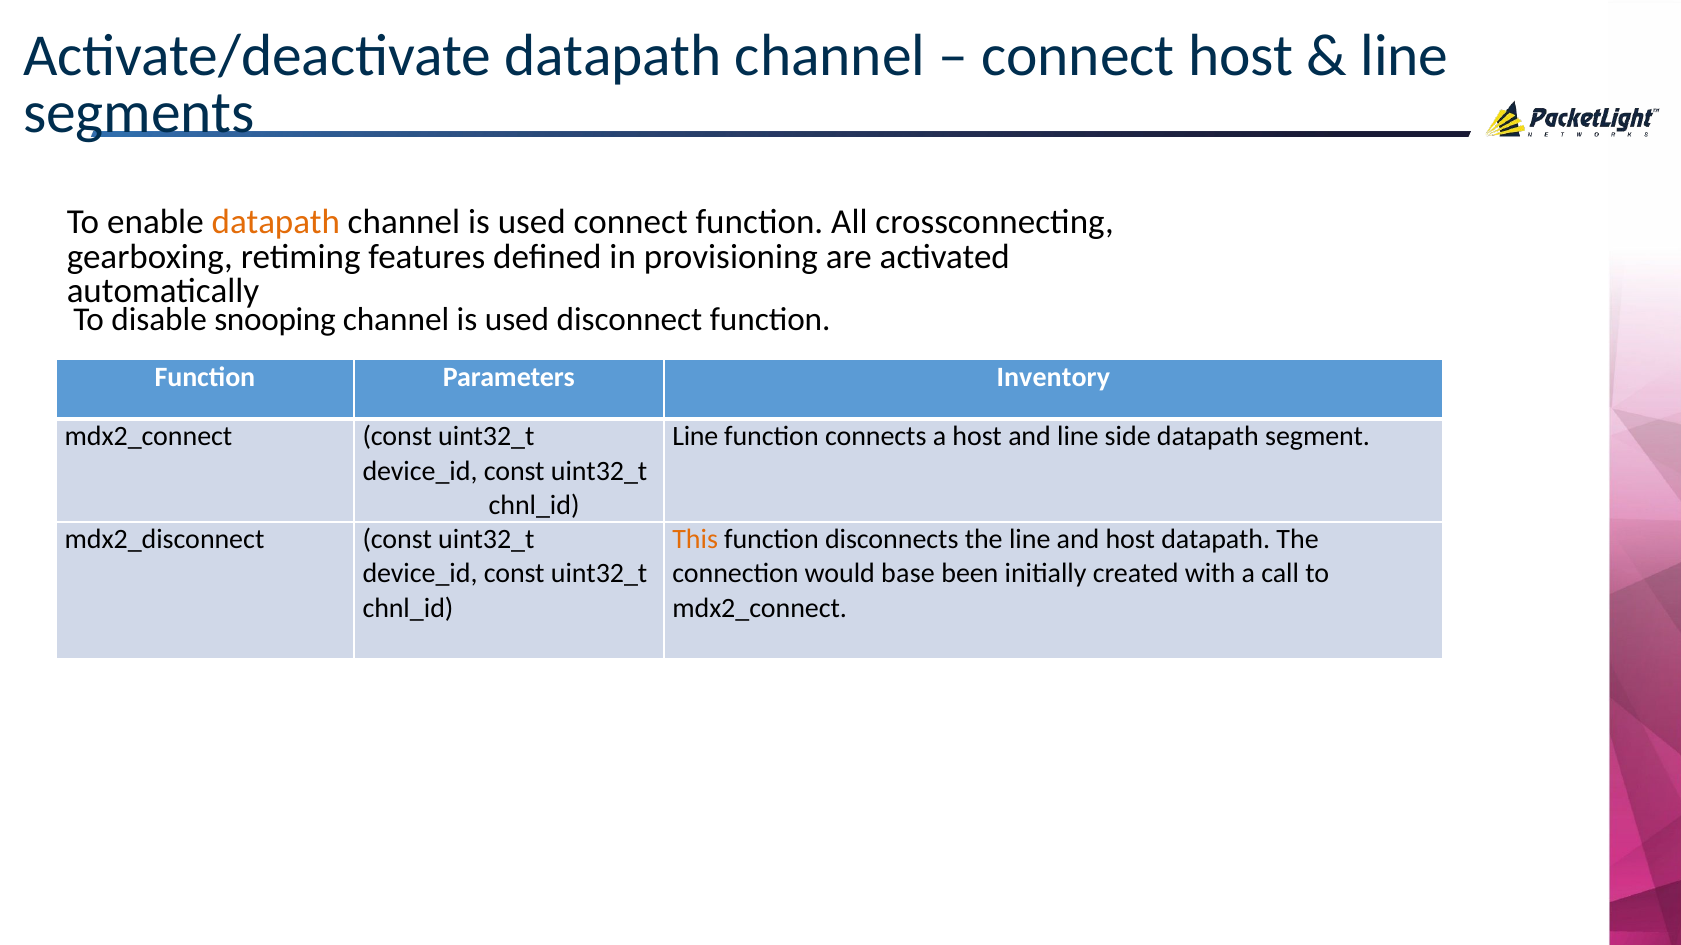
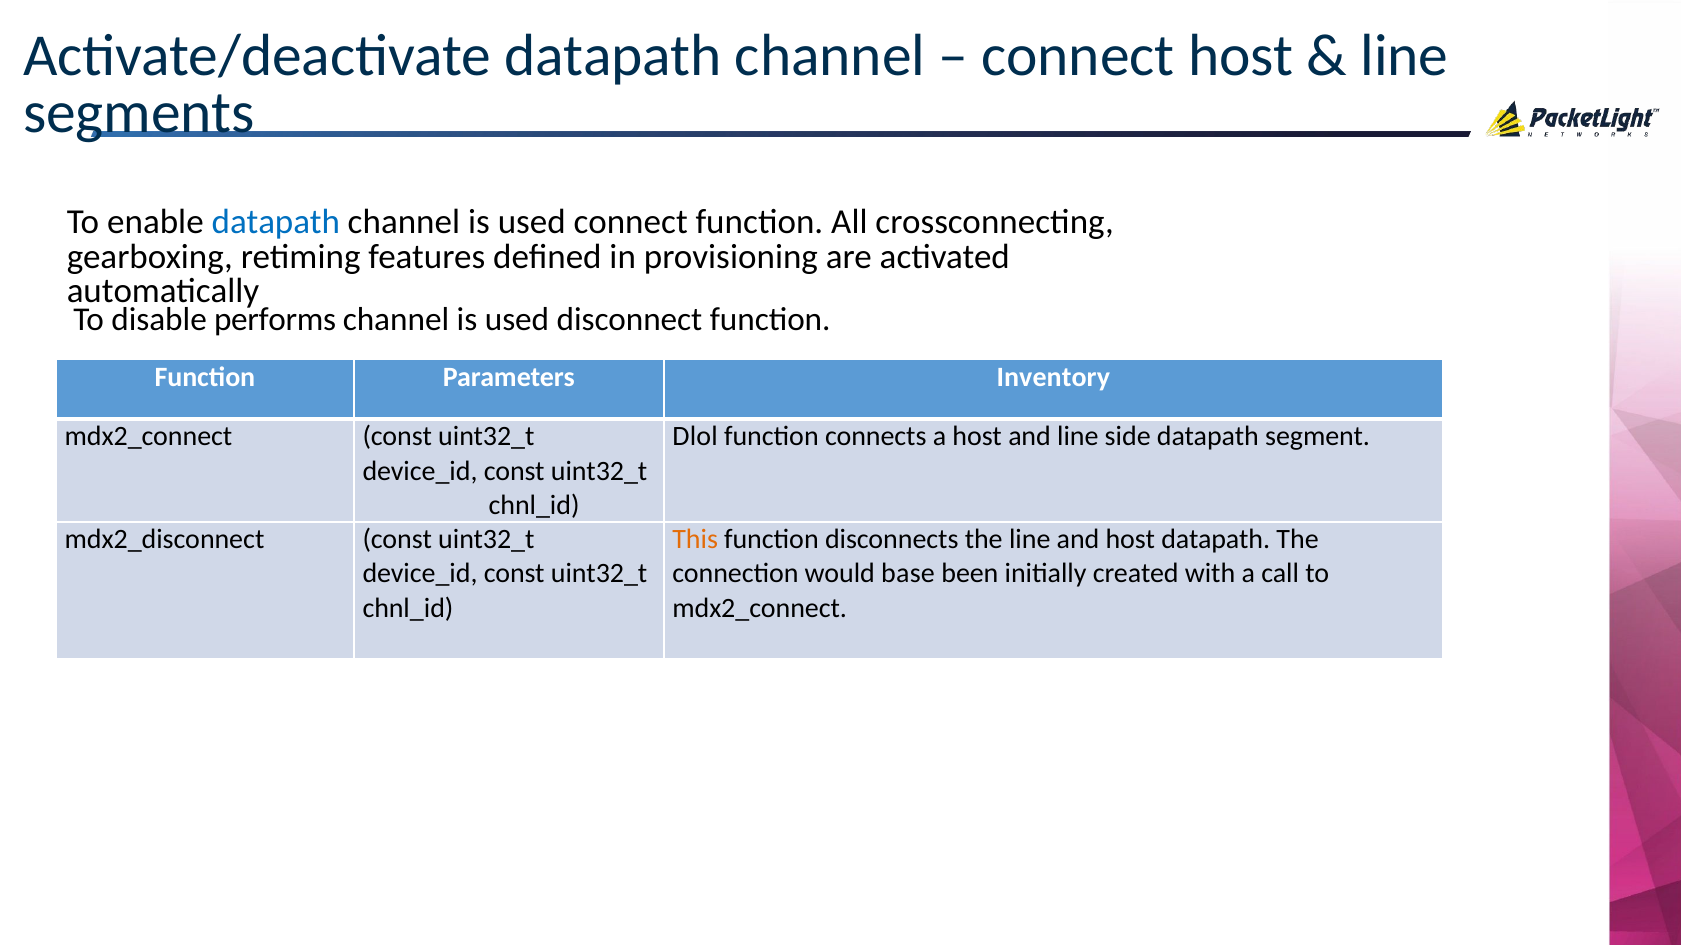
datapath at (276, 222) colour: orange -> blue
snooping: snooping -> performs
Line at (695, 437): Line -> Dlol
